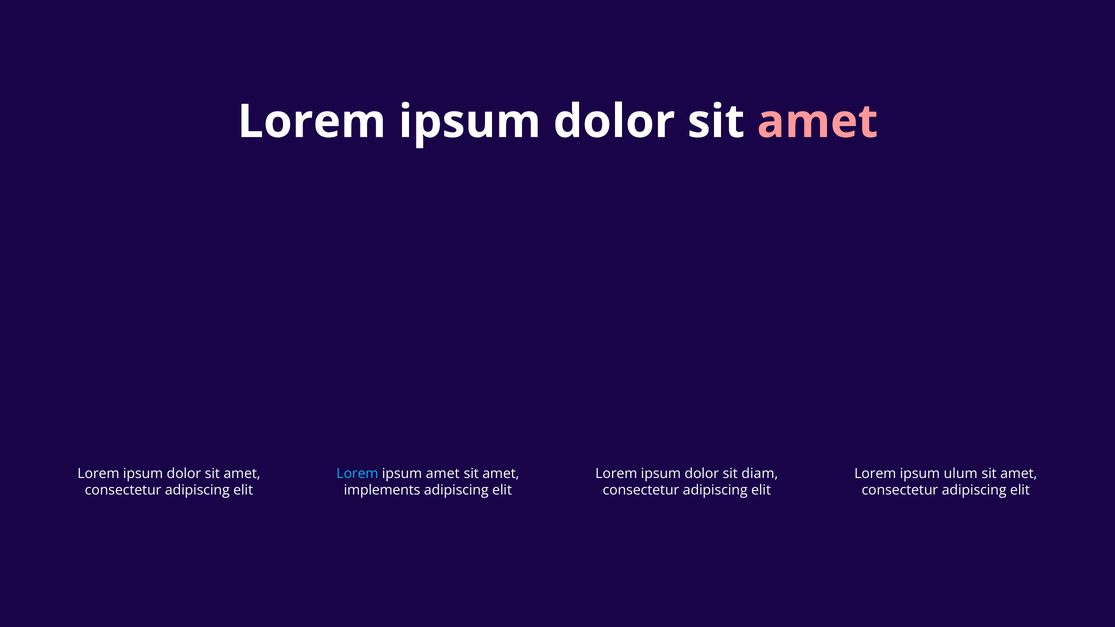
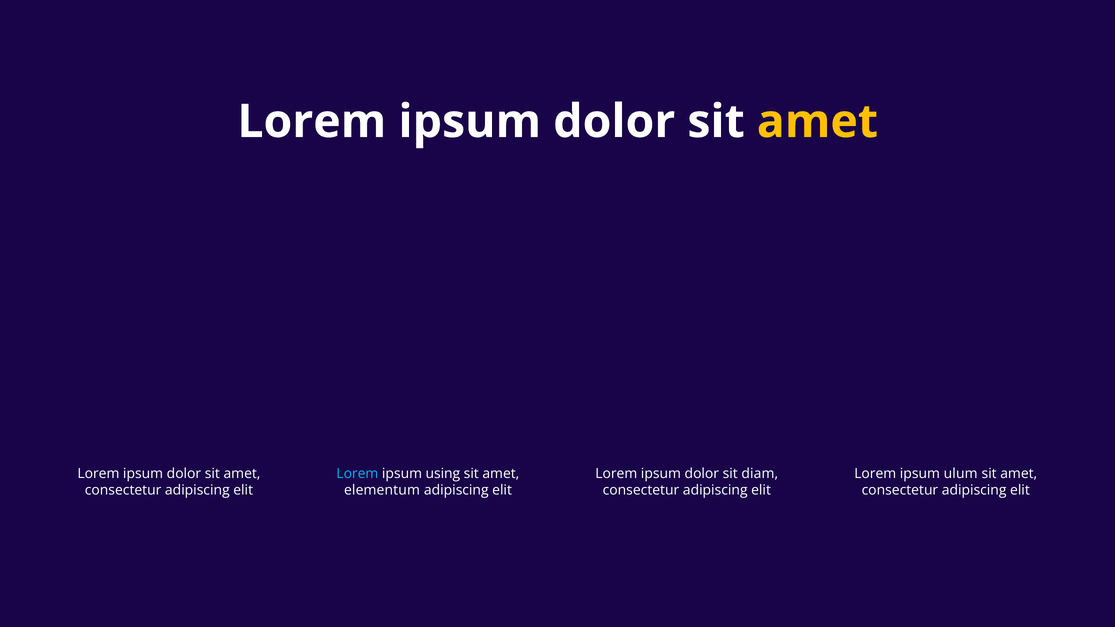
amet at (817, 122) colour: pink -> yellow
ipsum amet: amet -> using
implements: implements -> elementum
